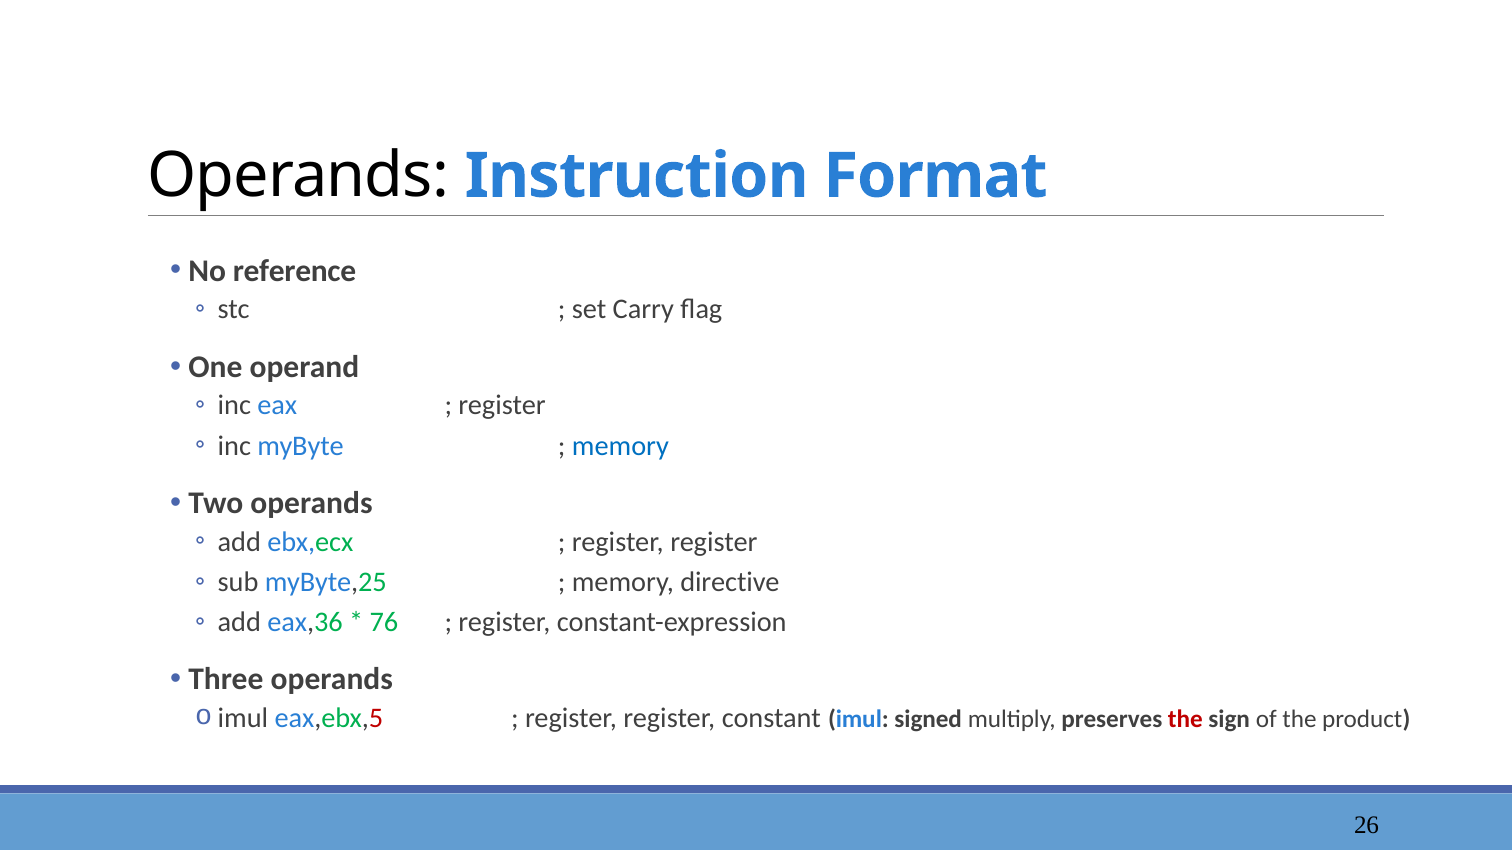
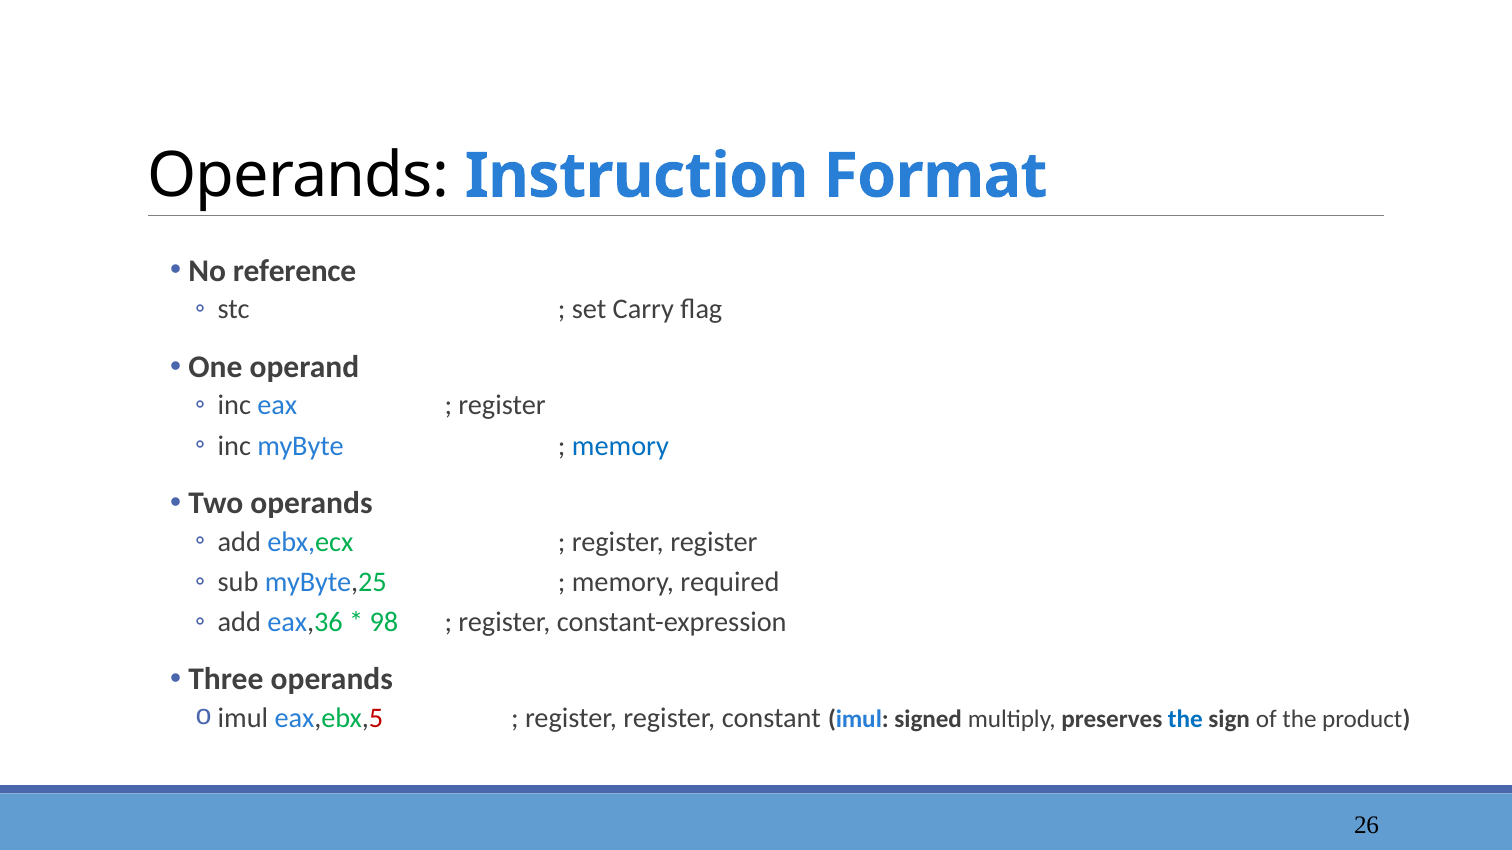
directive: directive -> required
76: 76 -> 98
the at (1185, 720) colour: red -> blue
